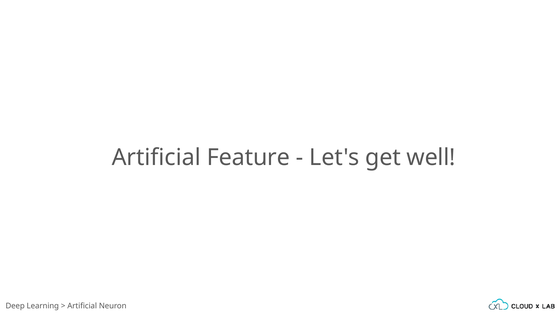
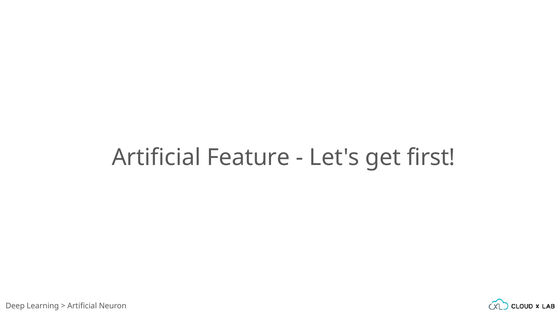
well: well -> first
